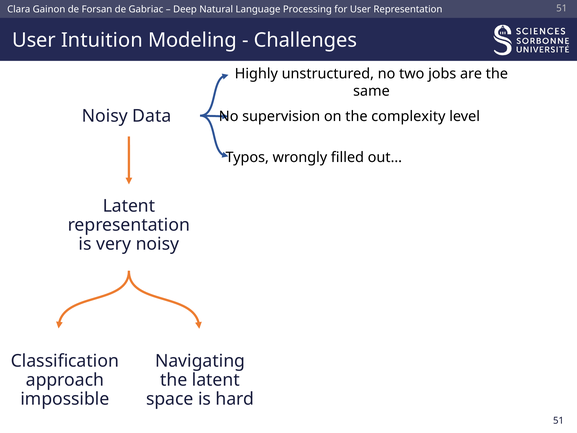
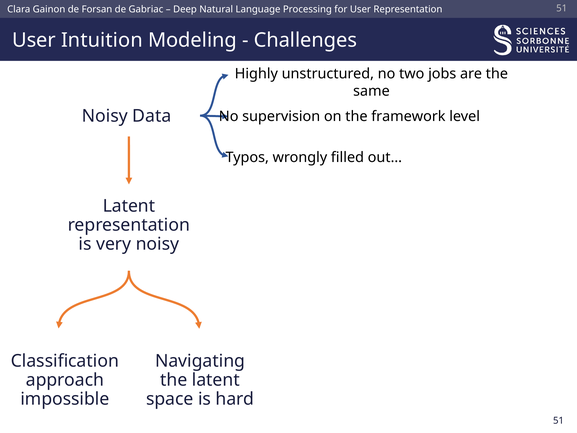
complexity: complexity -> framework
